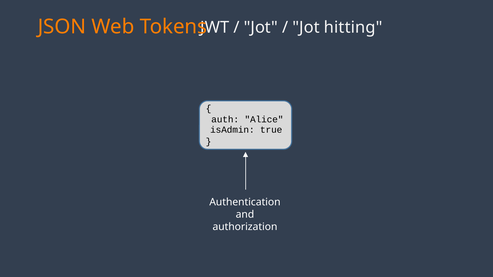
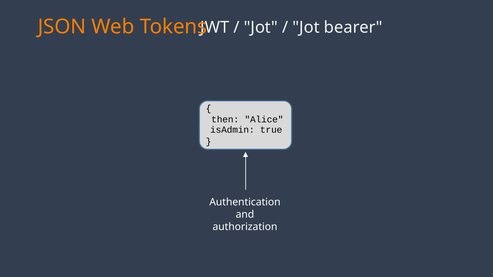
hitting: hitting -> bearer
auth: auth -> then
